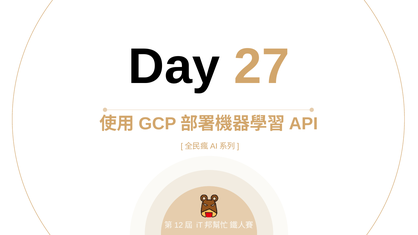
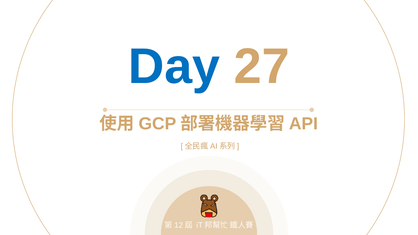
Day colour: black -> blue
